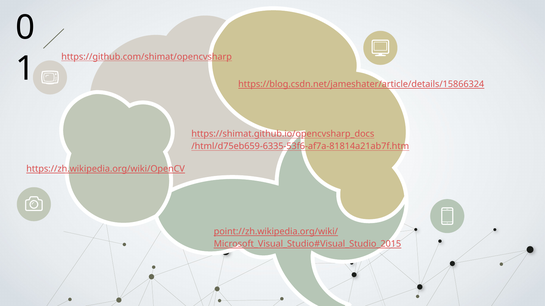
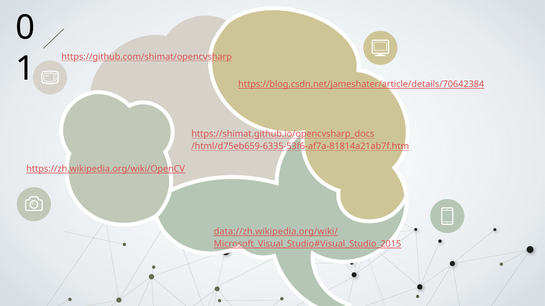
https://blog.csdn.net/jameshater/article/details/15866324: https://blog.csdn.net/jameshater/article/details/15866324 -> https://blog.csdn.net/jameshater/article/details/70642384
point://zh.wikipedia.org/wiki/: point://zh.wikipedia.org/wiki/ -> data://zh.wikipedia.org/wiki/
